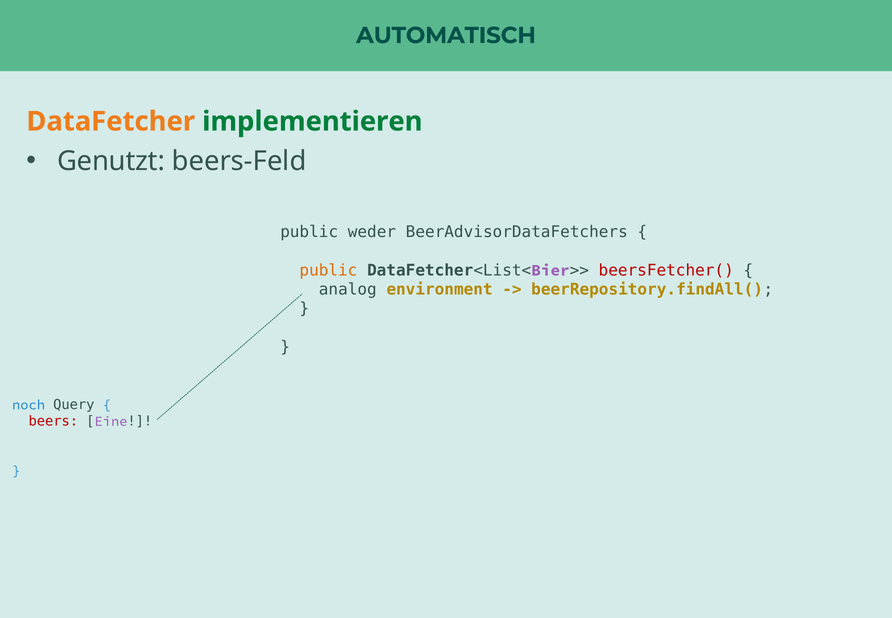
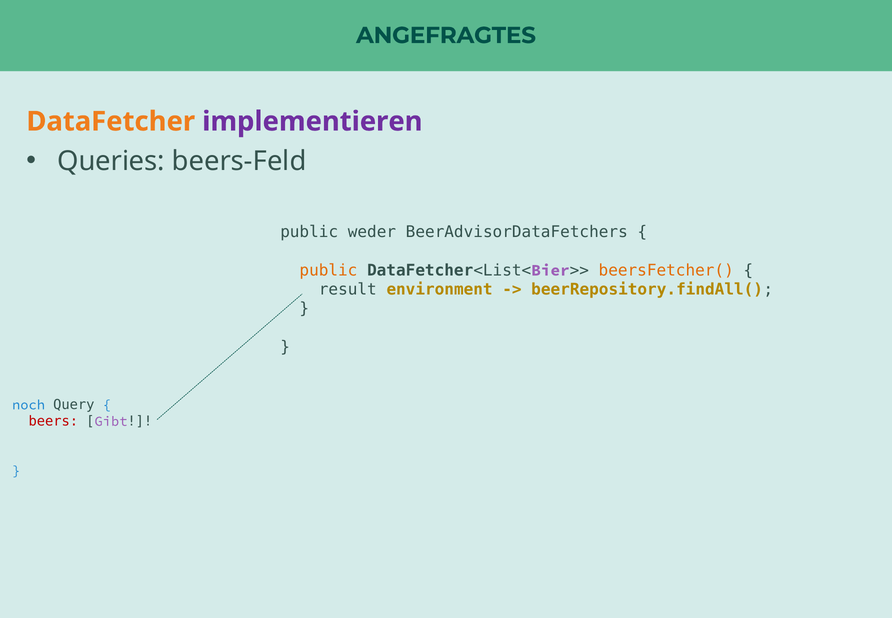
AUTOMATISCH: AUTOMATISCH -> ANGEFRAGTES
implementieren colour: green -> purple
Genutzt: Genutzt -> Queries
beersFetcher( colour: red -> orange
analog: analog -> result
Eine: Eine -> Gibt
